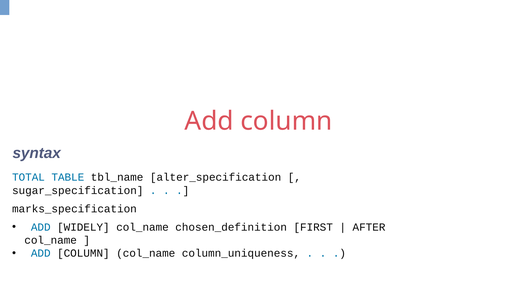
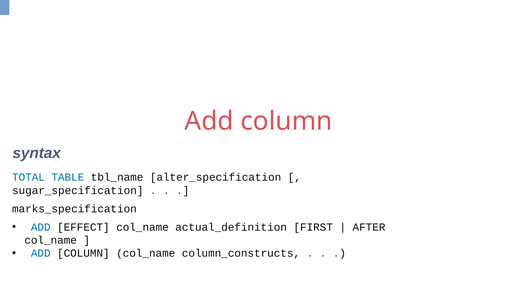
WIDELY: WIDELY -> EFFECT
chosen_definition: chosen_definition -> actual_definition
column_uniqueness: column_uniqueness -> column_constructs
